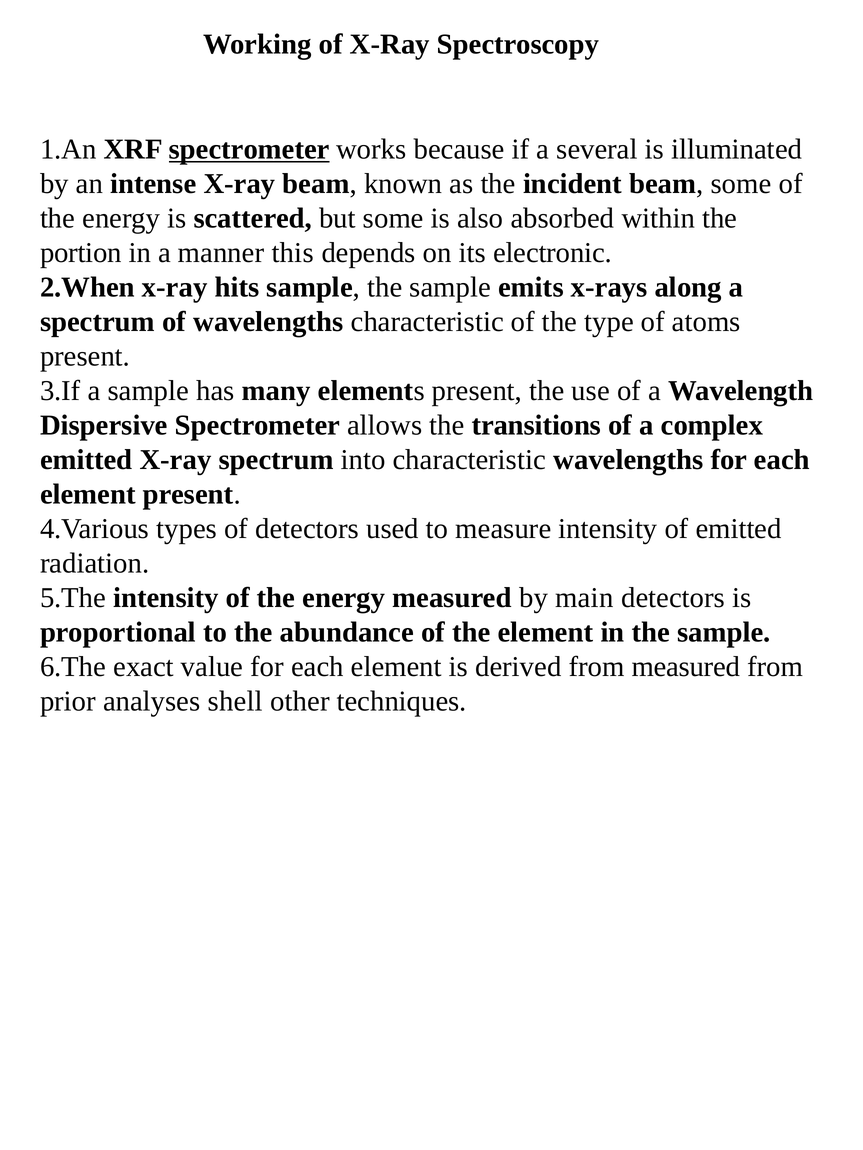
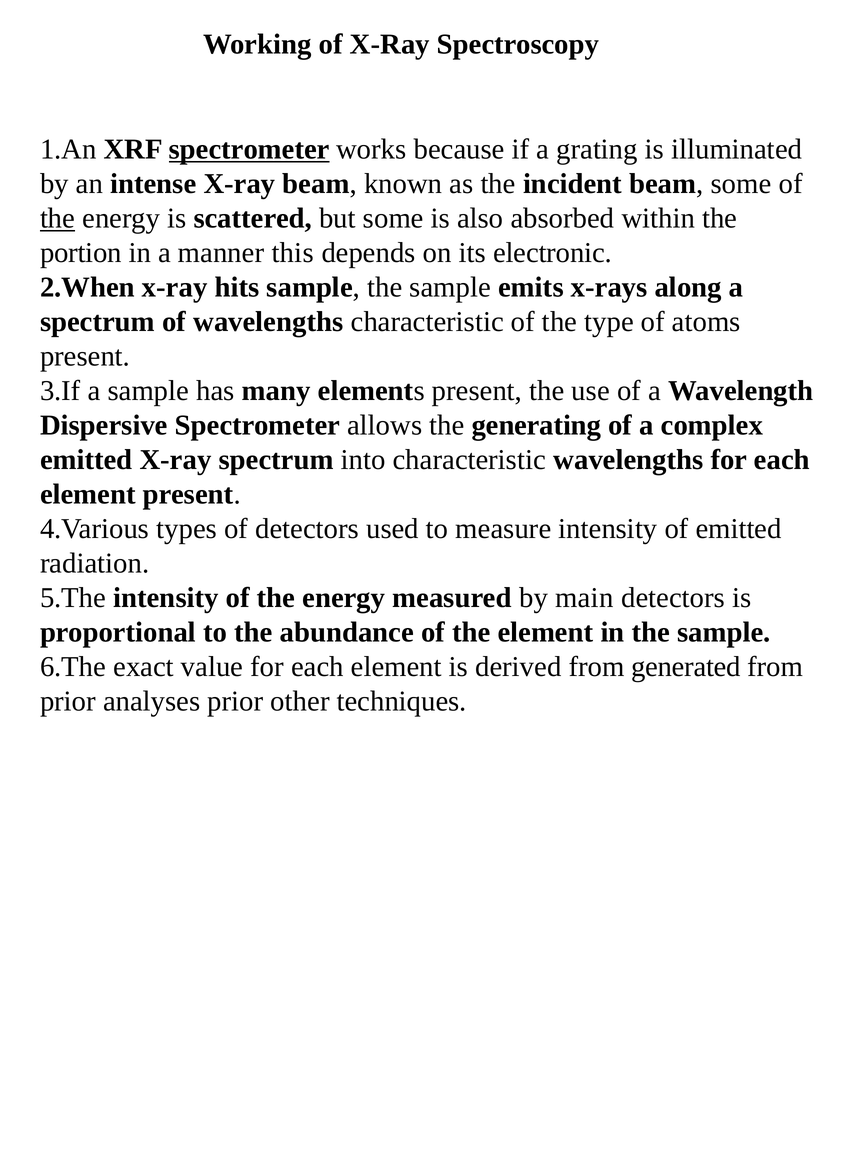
several: several -> grating
the at (58, 219) underline: none -> present
transitions: transitions -> generating
from measured: measured -> generated
analyses shell: shell -> prior
